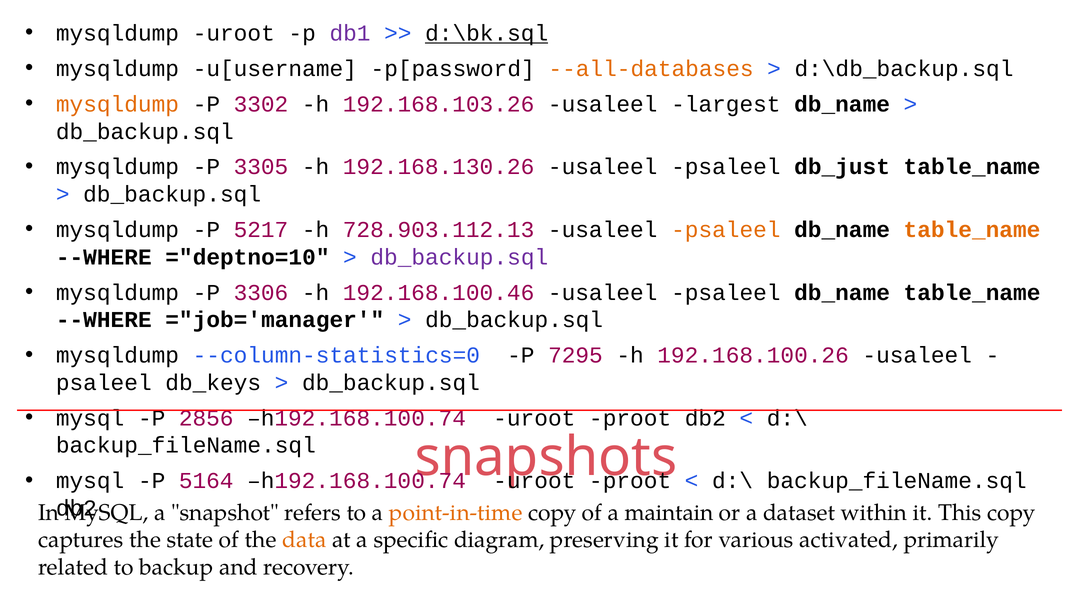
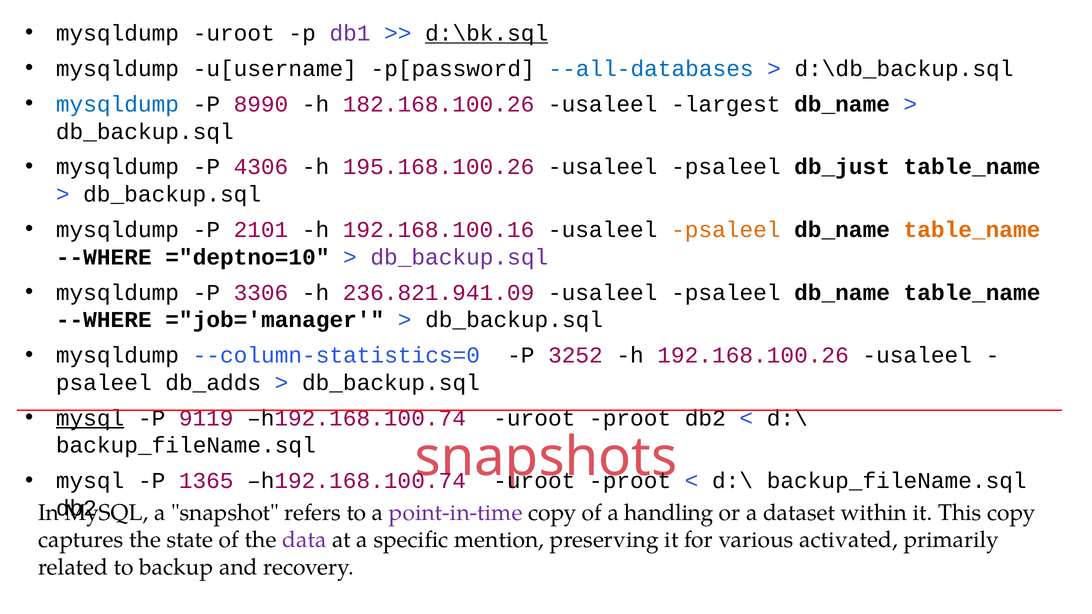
--all-databases colour: orange -> blue
mysqldump at (117, 104) colour: orange -> blue
3302: 3302 -> 8990
192.168.103.26: 192.168.103.26 -> 182.168.100.26
3305: 3305 -> 4306
192.168.130.26: 192.168.130.26 -> 195.168.100.26
5217: 5217 -> 2101
728.903.112.13: 728.903.112.13 -> 192.168.100.16
192.168.100.46: 192.168.100.46 -> 236.821.941.09
7295: 7295 -> 3252
db_keys: db_keys -> db_adds
mysql at (90, 418) underline: none -> present
2856: 2856 -> 9119
5164: 5164 -> 1365
point-in-time colour: orange -> purple
maintain: maintain -> handling
data colour: orange -> purple
diagram: diagram -> mention
